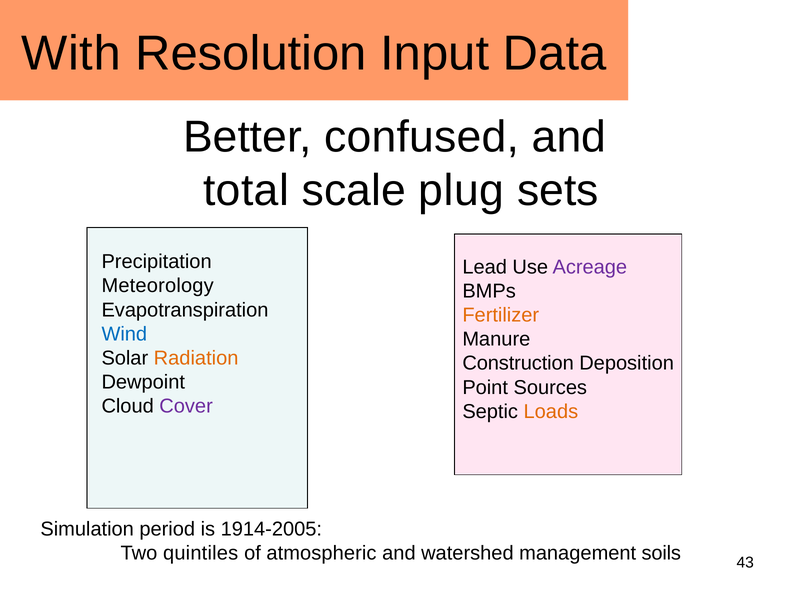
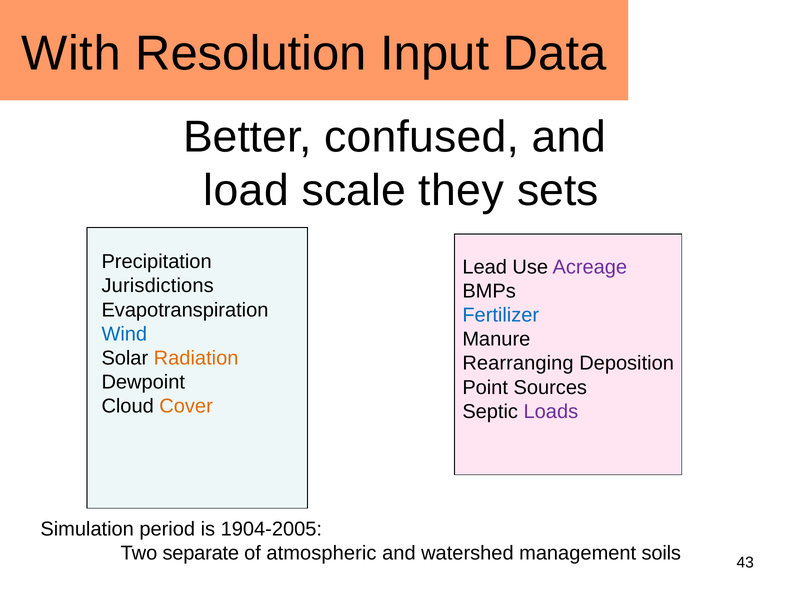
total: total -> load
plug: plug -> they
Meteorology: Meteorology -> Jurisdictions
Fertilizer colour: orange -> blue
Construction: Construction -> Rearranging
Cover colour: purple -> orange
Loads colour: orange -> purple
1914-2005: 1914-2005 -> 1904-2005
quintiles: quintiles -> separate
